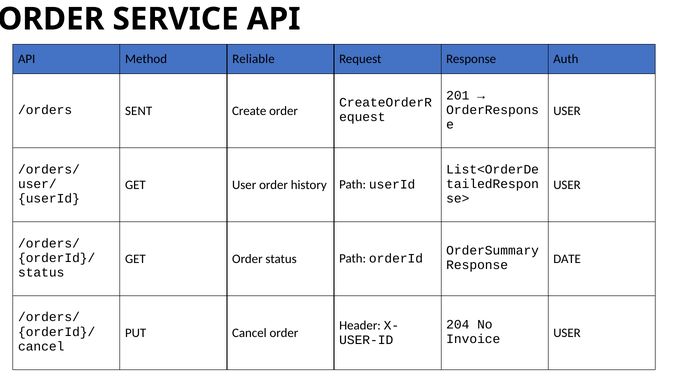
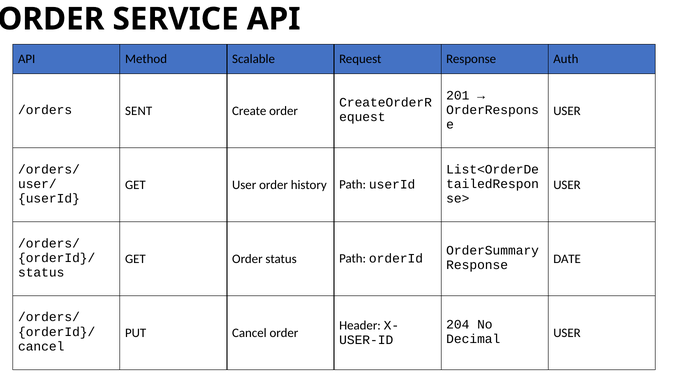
Reliable: Reliable -> Scalable
Invoice: Invoice -> Decimal
